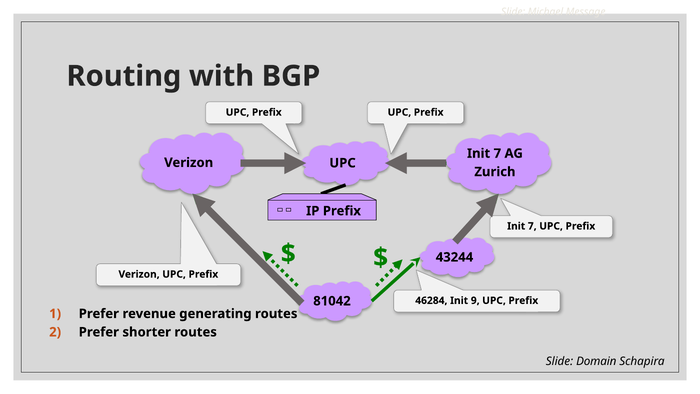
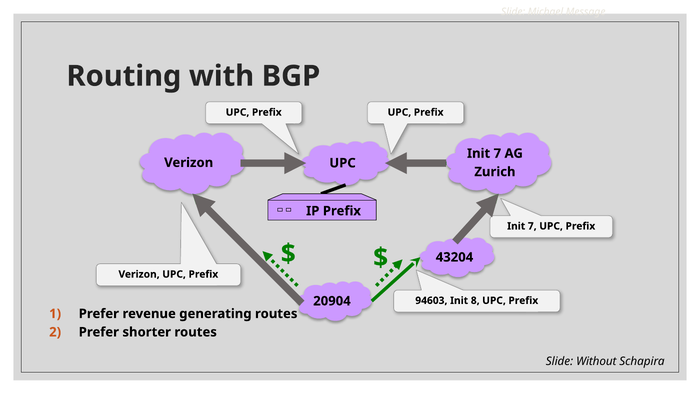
43244: 43244 -> 43204
81042: 81042 -> 20904
46284: 46284 -> 94603
9: 9 -> 8
Domain: Domain -> Without
